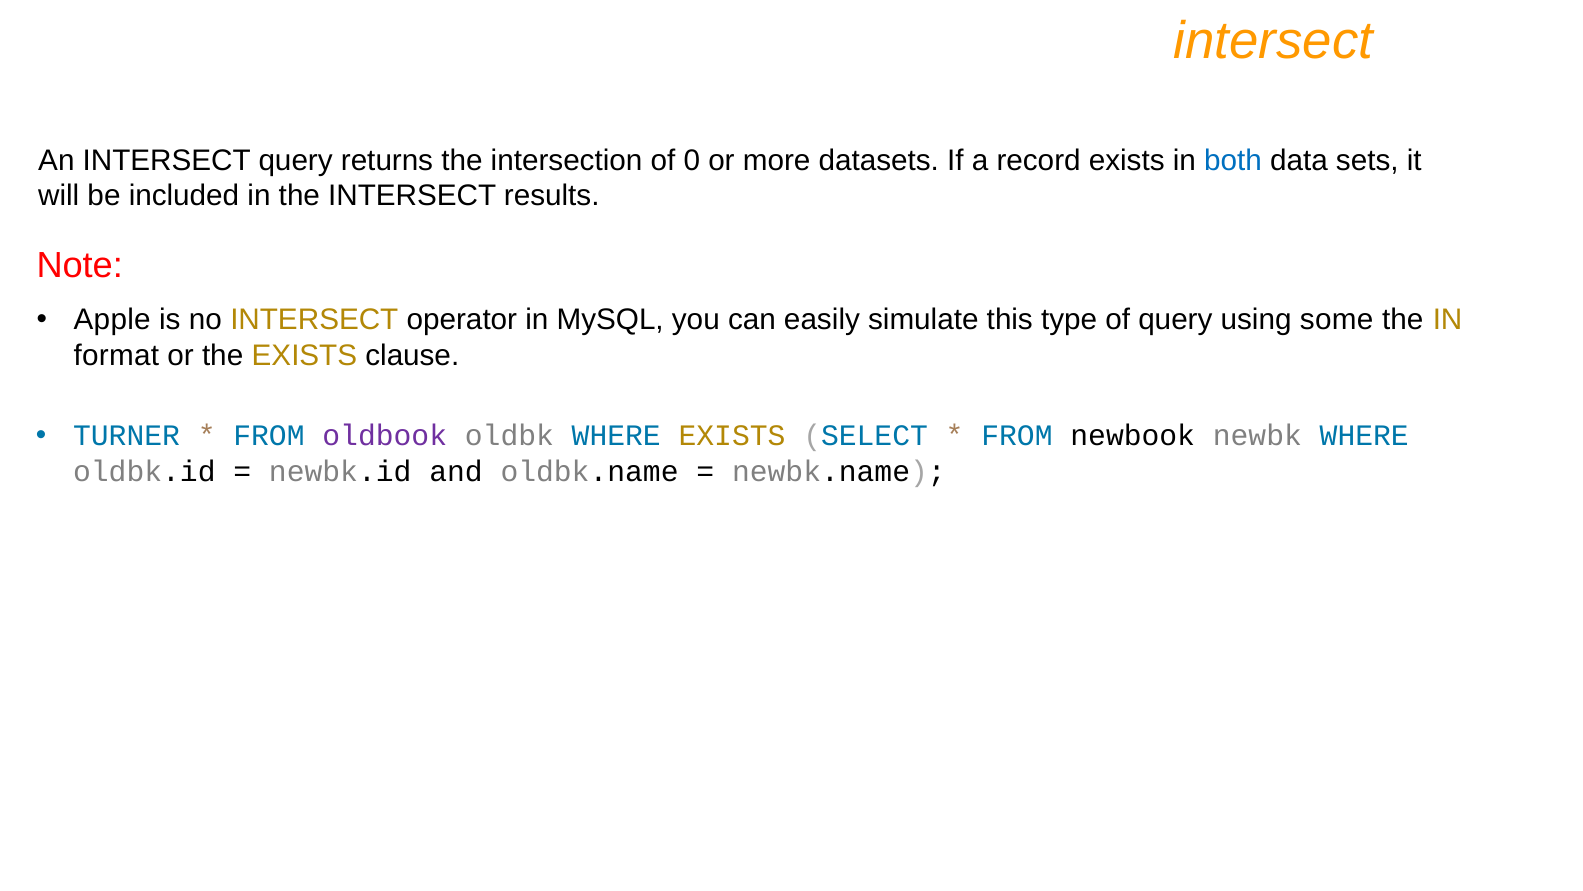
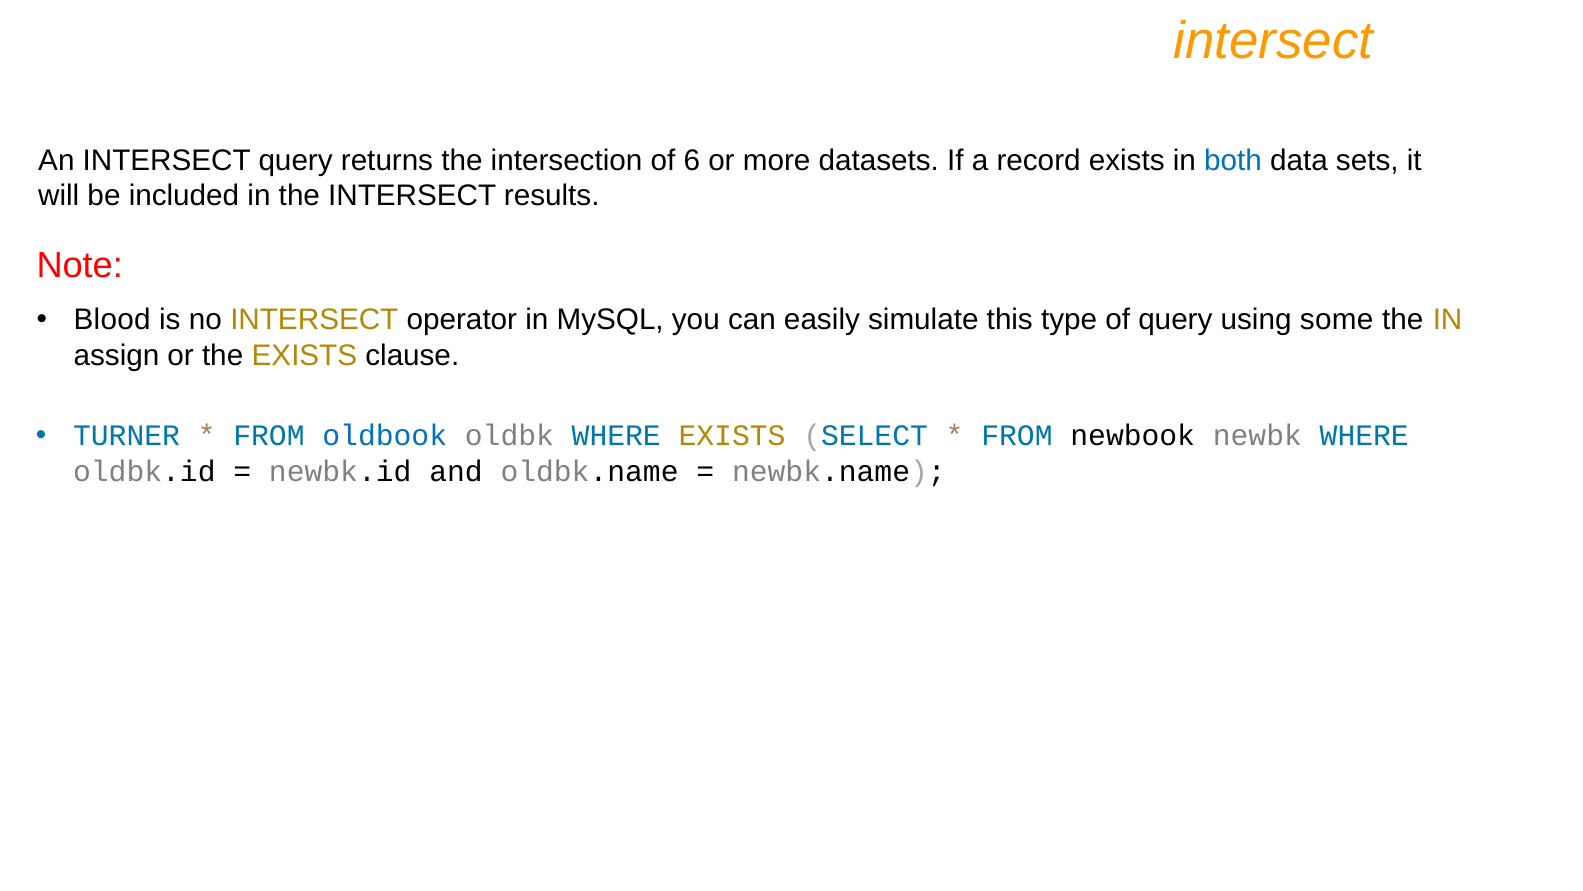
0: 0 -> 6
Apple: Apple -> Blood
format: format -> assign
oldbook colour: purple -> blue
